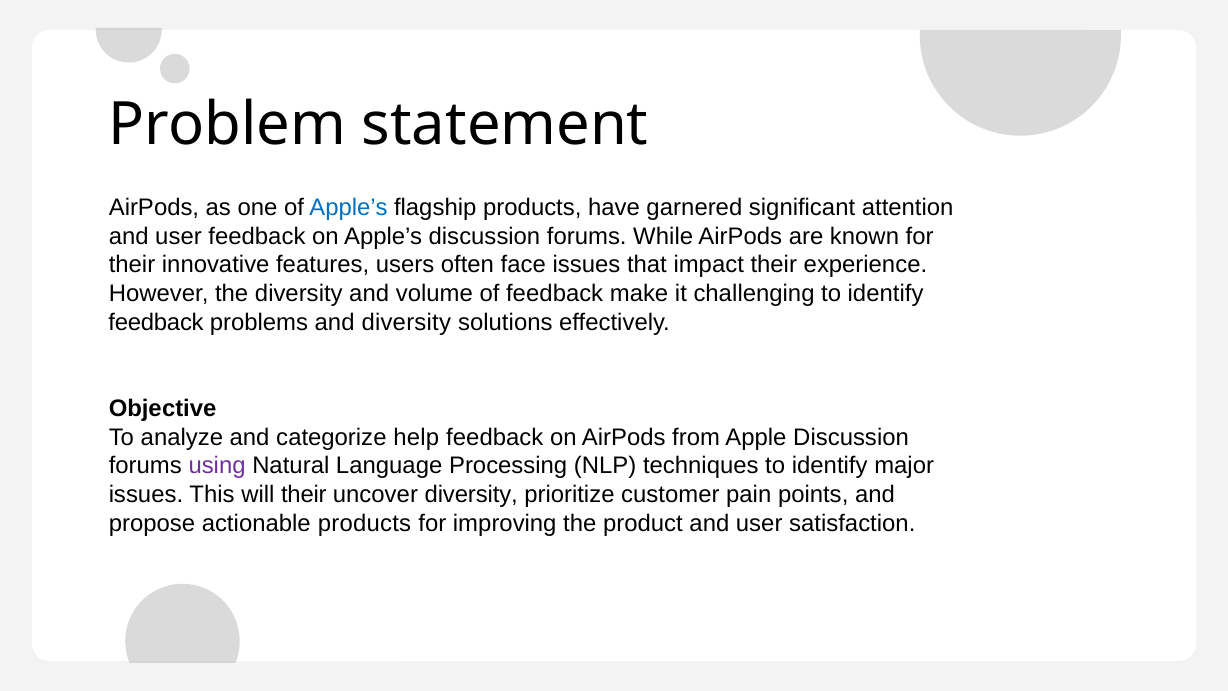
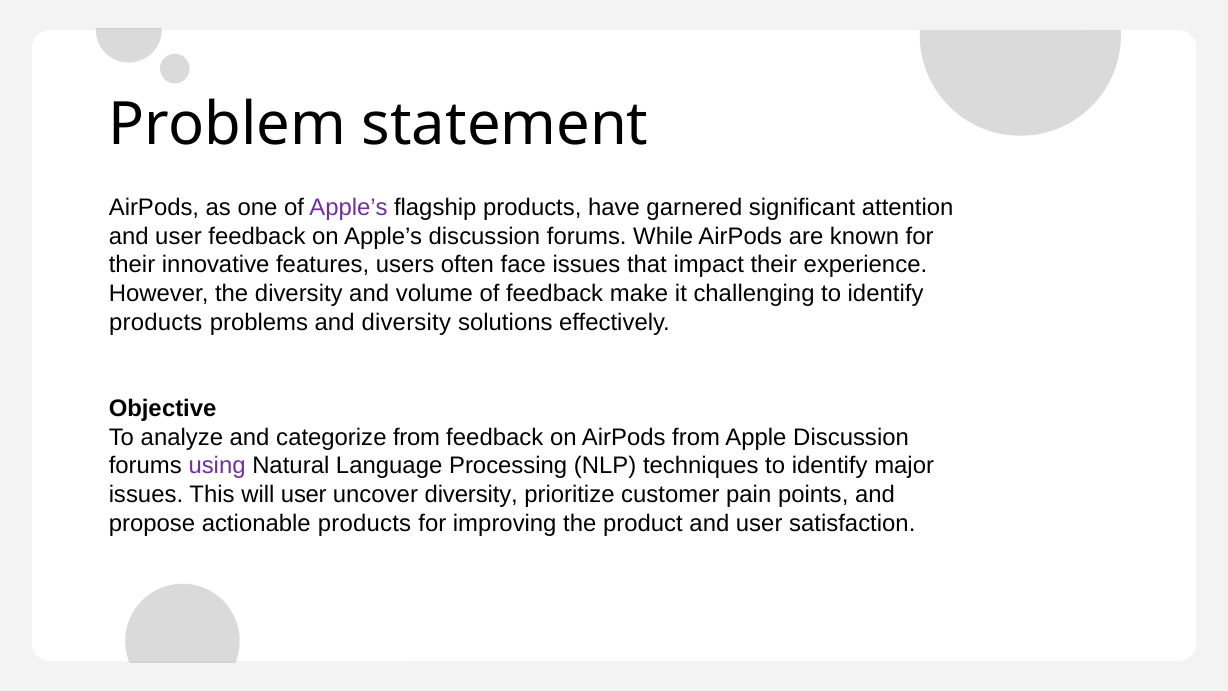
Apple’s at (349, 208) colour: blue -> purple
feedback at (156, 322): feedback -> products
categorize help: help -> from
will their: their -> user
